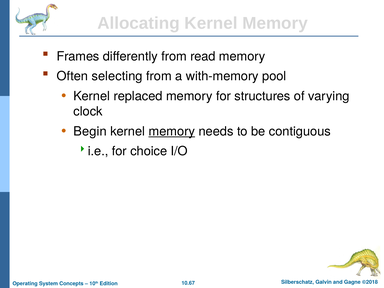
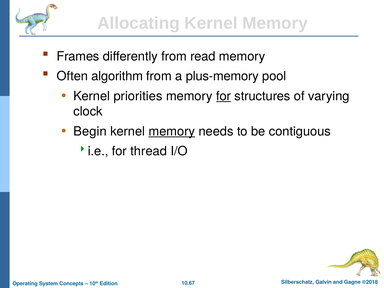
selecting: selecting -> algorithm
with-memory: with-memory -> plus-memory
replaced: replaced -> priorities
for at (224, 96) underline: none -> present
choice: choice -> thread
